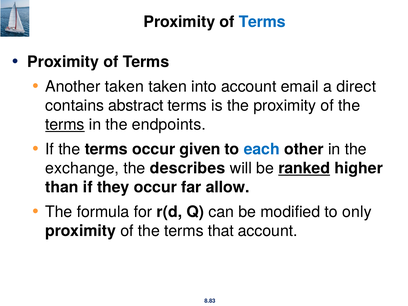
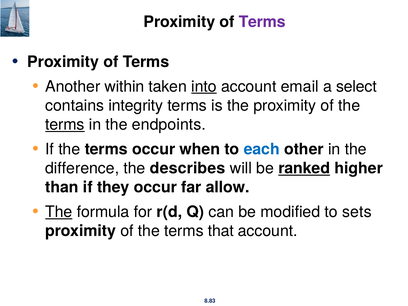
Terms at (262, 22) colour: blue -> purple
Another taken: taken -> within
into underline: none -> present
direct: direct -> select
abstract: abstract -> integrity
given: given -> when
exchange: exchange -> difference
The at (59, 212) underline: none -> present
only: only -> sets
